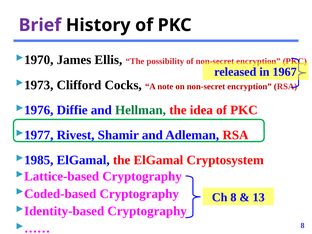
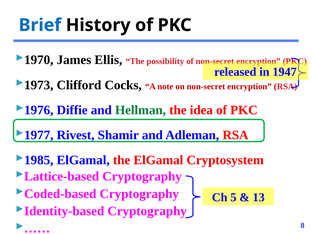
Brief colour: purple -> blue
1967: 1967 -> 1947
Ch 8: 8 -> 5
